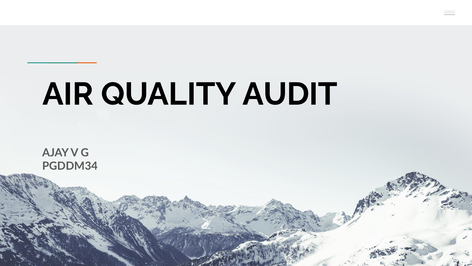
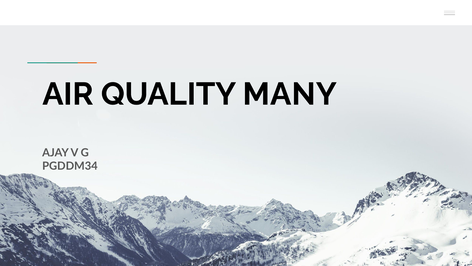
AUDIT: AUDIT -> MANY
